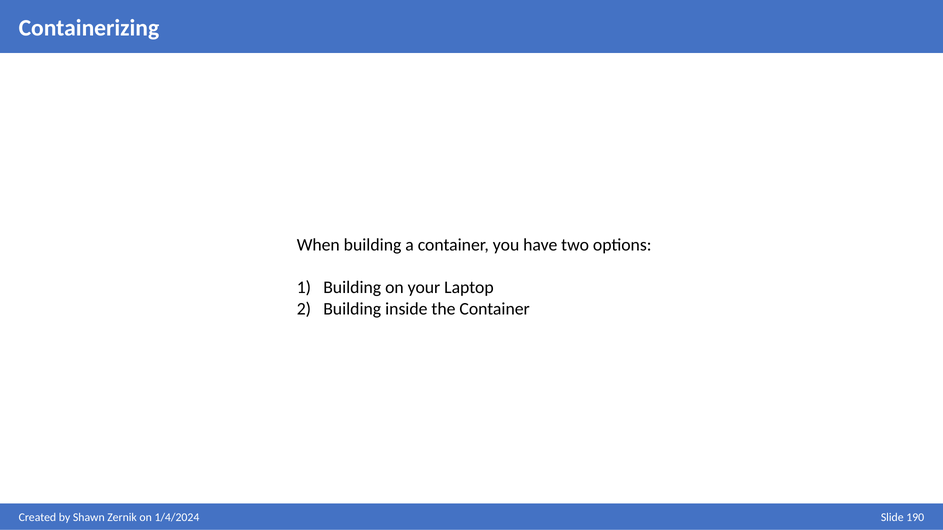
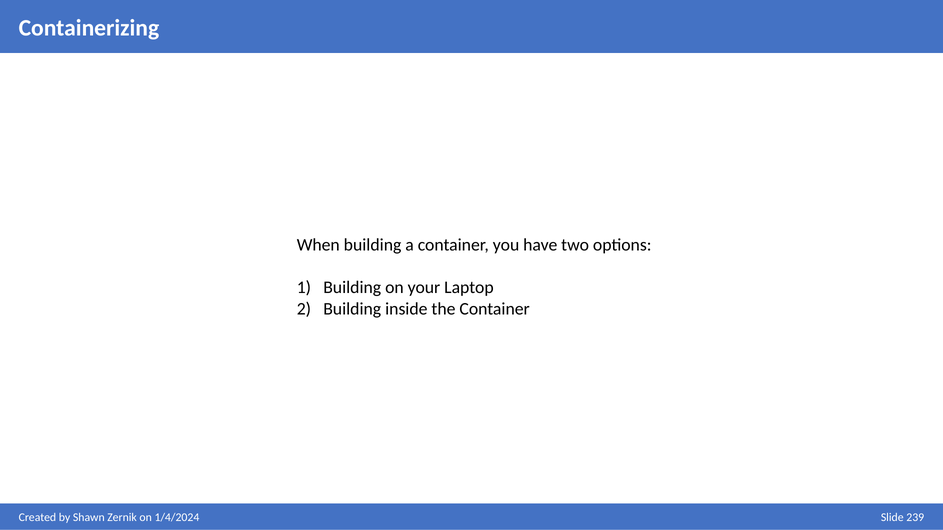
190: 190 -> 239
